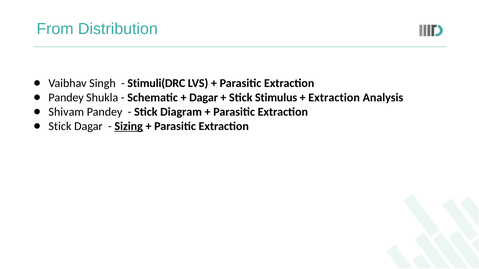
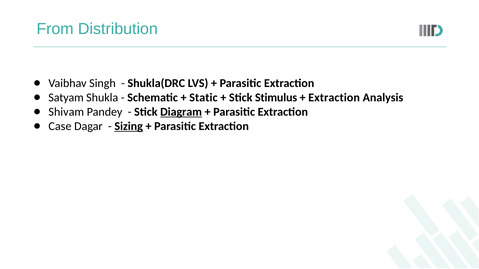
Stimuli(DRC: Stimuli(DRC -> Shukla(DRC
Pandey at (66, 98): Pandey -> Satyam
Dagar at (204, 98): Dagar -> Static
Diagram underline: none -> present
Stick at (60, 126): Stick -> Case
